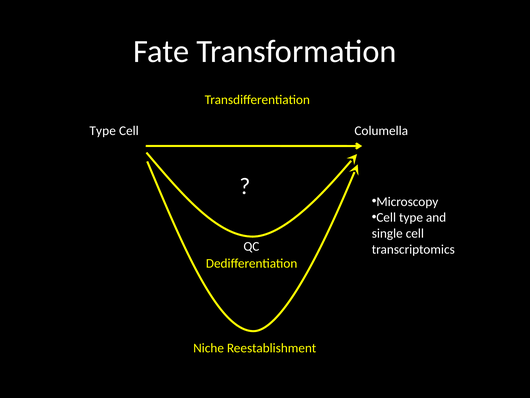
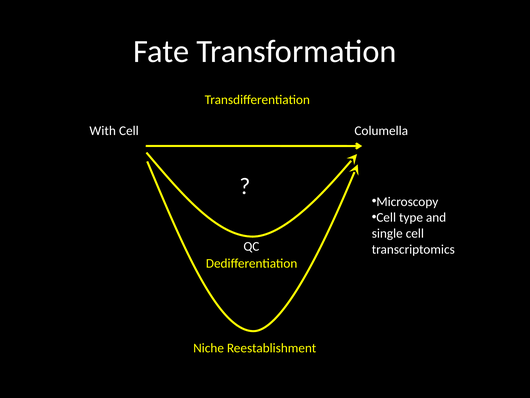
Type at (103, 131): Type -> With
